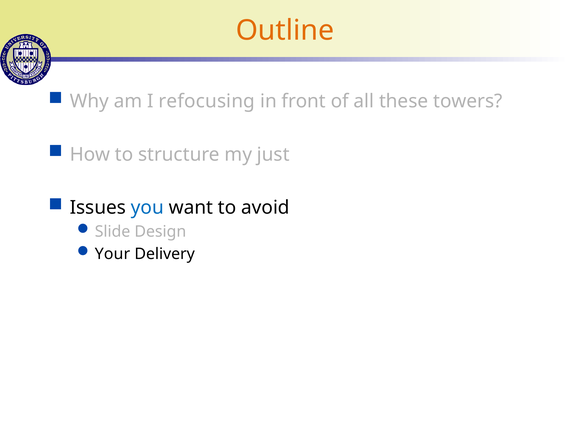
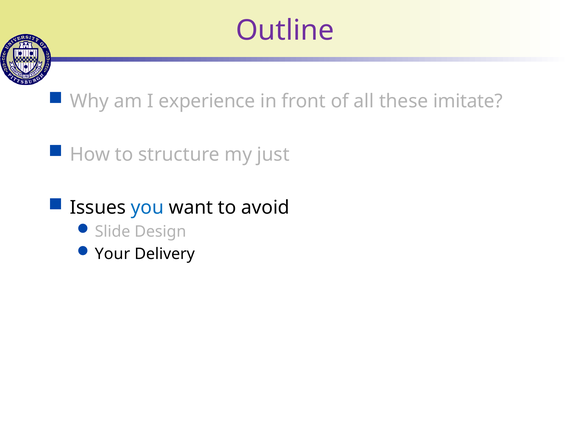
Outline colour: orange -> purple
refocusing: refocusing -> experience
towers: towers -> imitate
